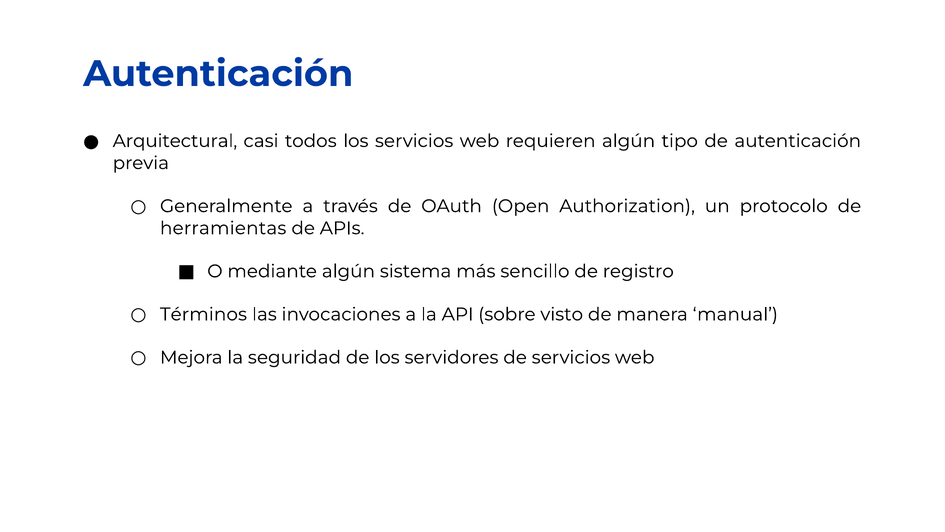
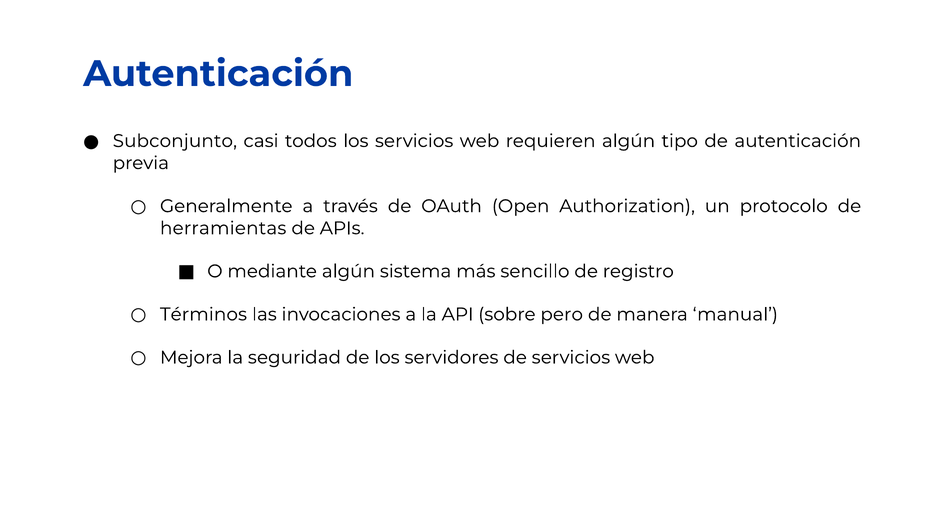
Arquitectural: Arquitectural -> Subconjunto
visto: visto -> pero
